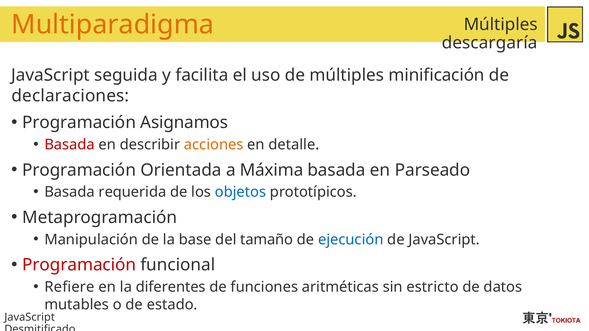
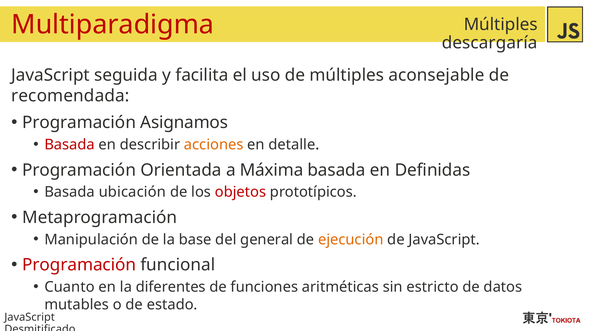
Multiparadigma colour: orange -> red
minificación: minificación -> aconsejable
declaraciones: declaraciones -> recomendada
Parseado: Parseado -> Definidas
requerida: requerida -> ubicación
objetos colour: blue -> red
tamaño: tamaño -> general
ejecución colour: blue -> orange
Refiere: Refiere -> Cuanto
